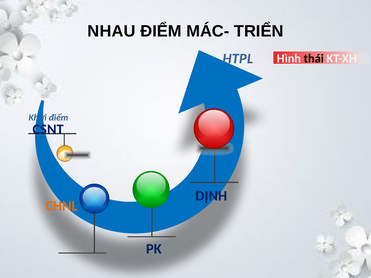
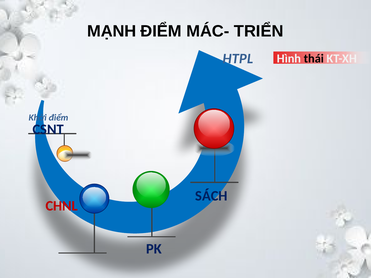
NHAU: NHAU -> MẠNH
DỊNH: DỊNH -> SÁCH
CHNL colour: orange -> red
